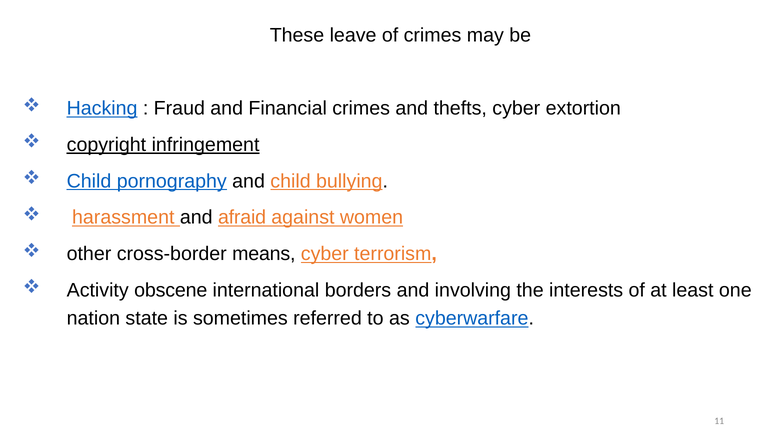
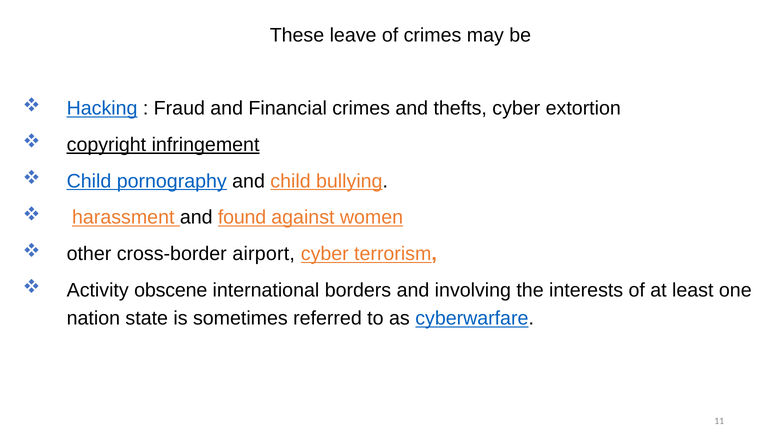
afraid: afraid -> found
means: means -> airport
